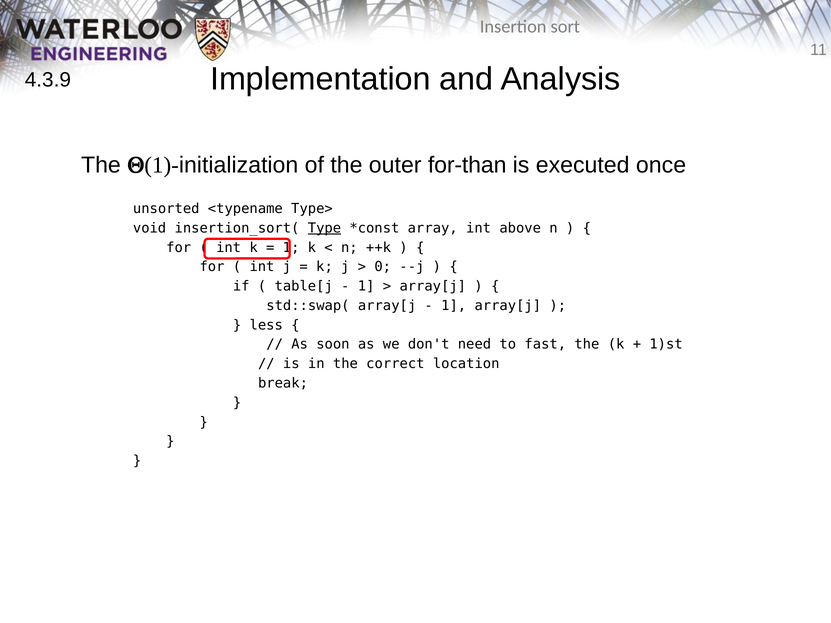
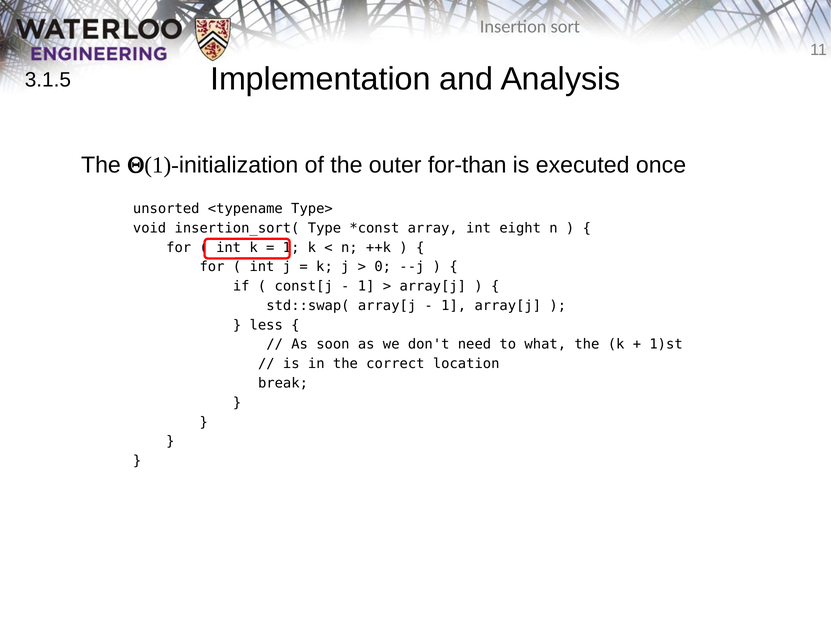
4.3.9: 4.3.9 -> 3.1.5
Type underline: present -> none
above: above -> eight
table[j: table[j -> const[j
fast: fast -> what
